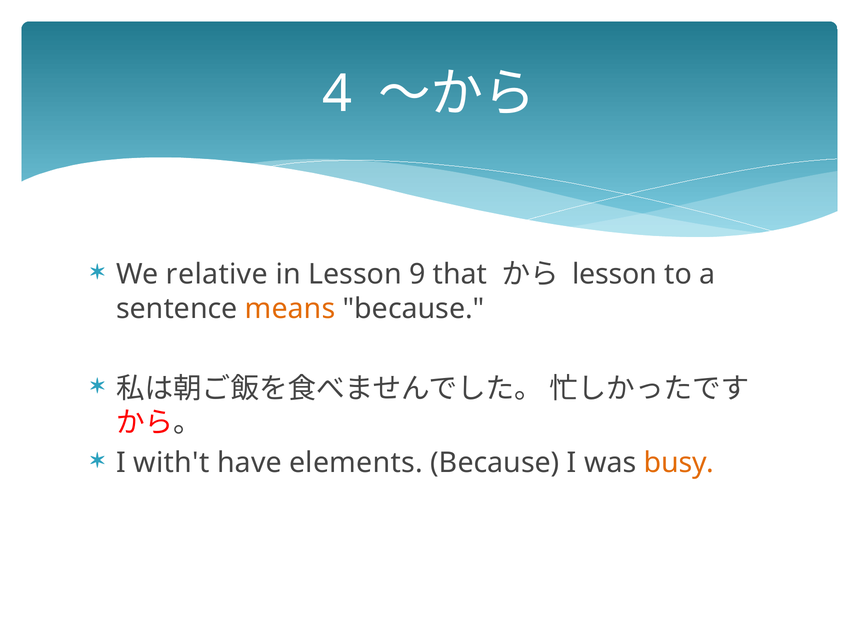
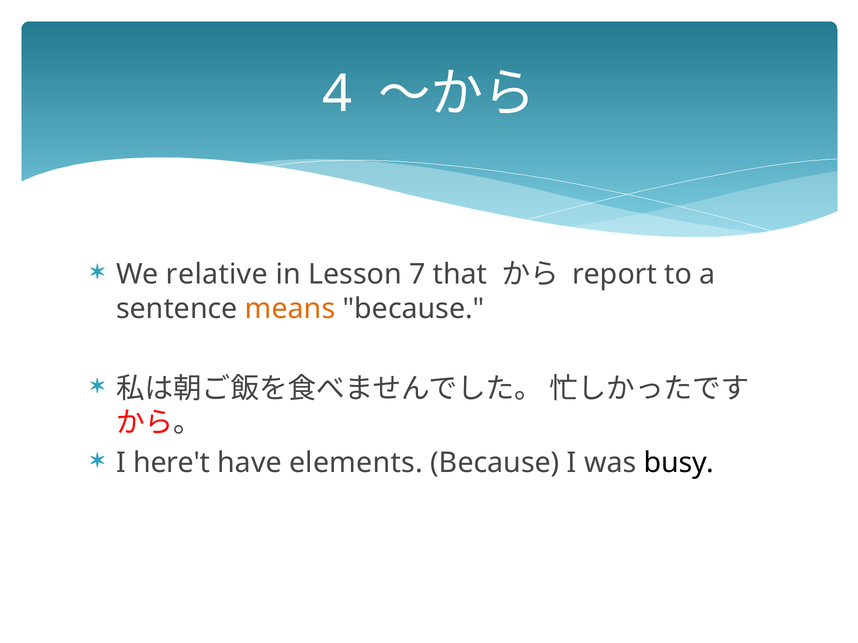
9: 9 -> 7
lesson at (615, 275): lesson -> report
with't: with't -> here't
busy colour: orange -> black
